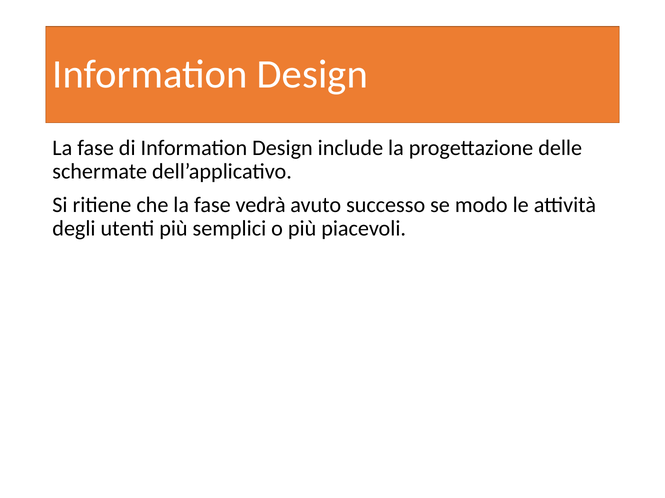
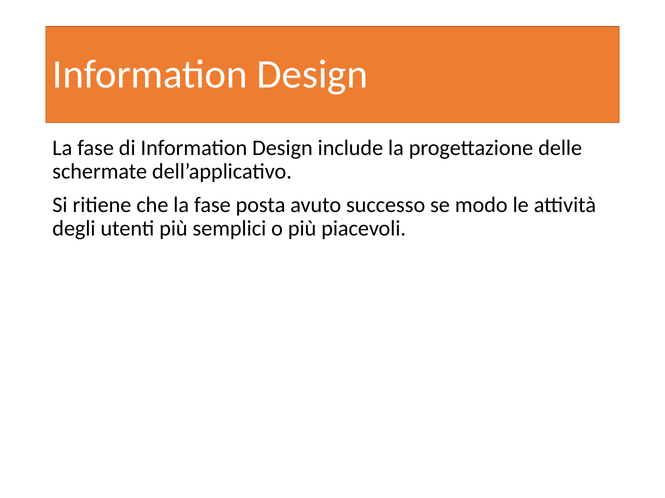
vedrà: vedrà -> posta
